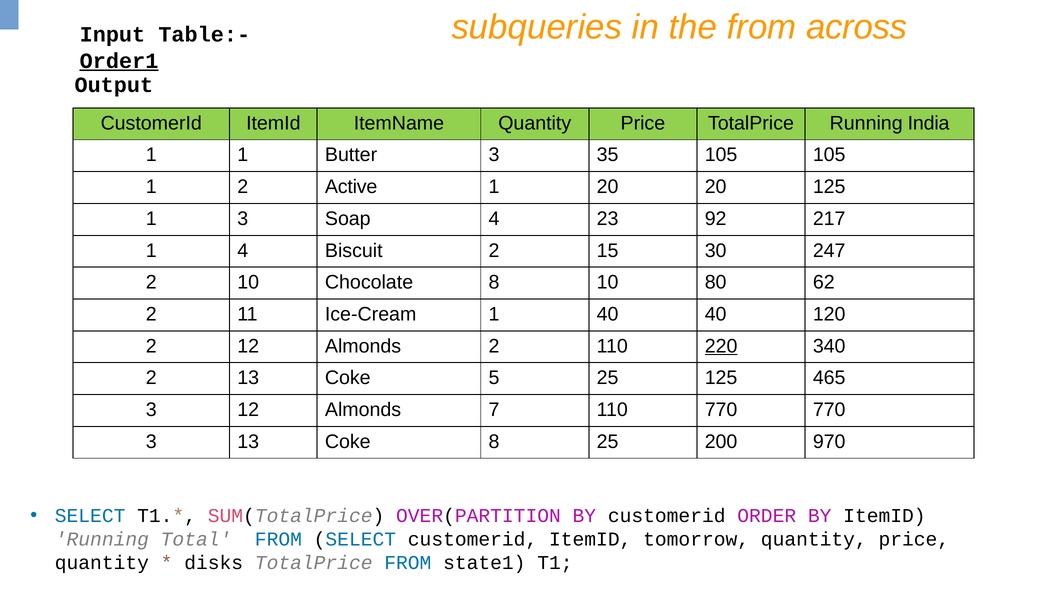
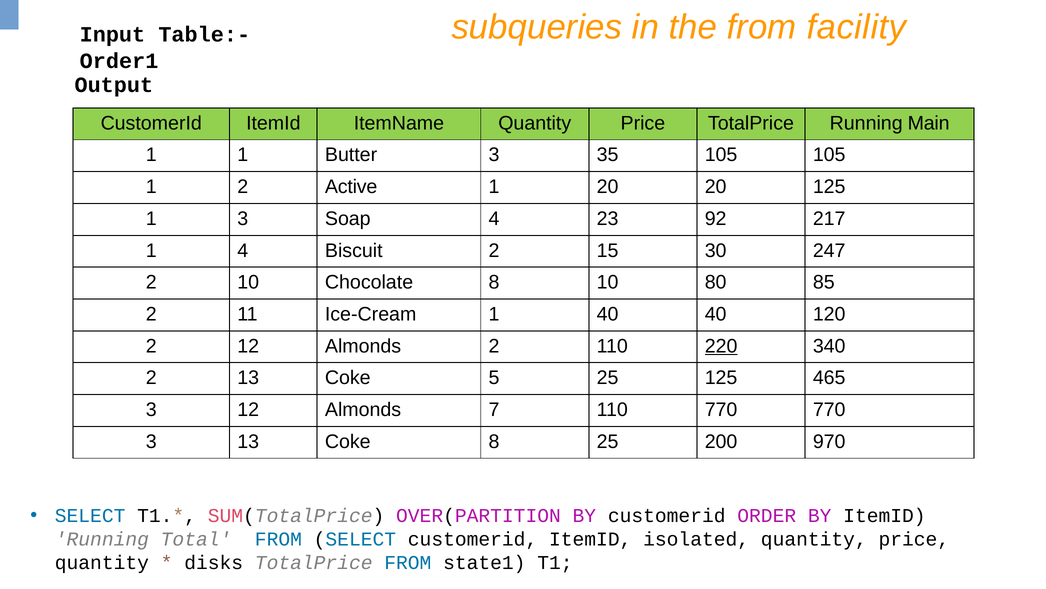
across: across -> facility
Order1 underline: present -> none
India: India -> Main
62: 62 -> 85
tomorrow: tomorrow -> isolated
